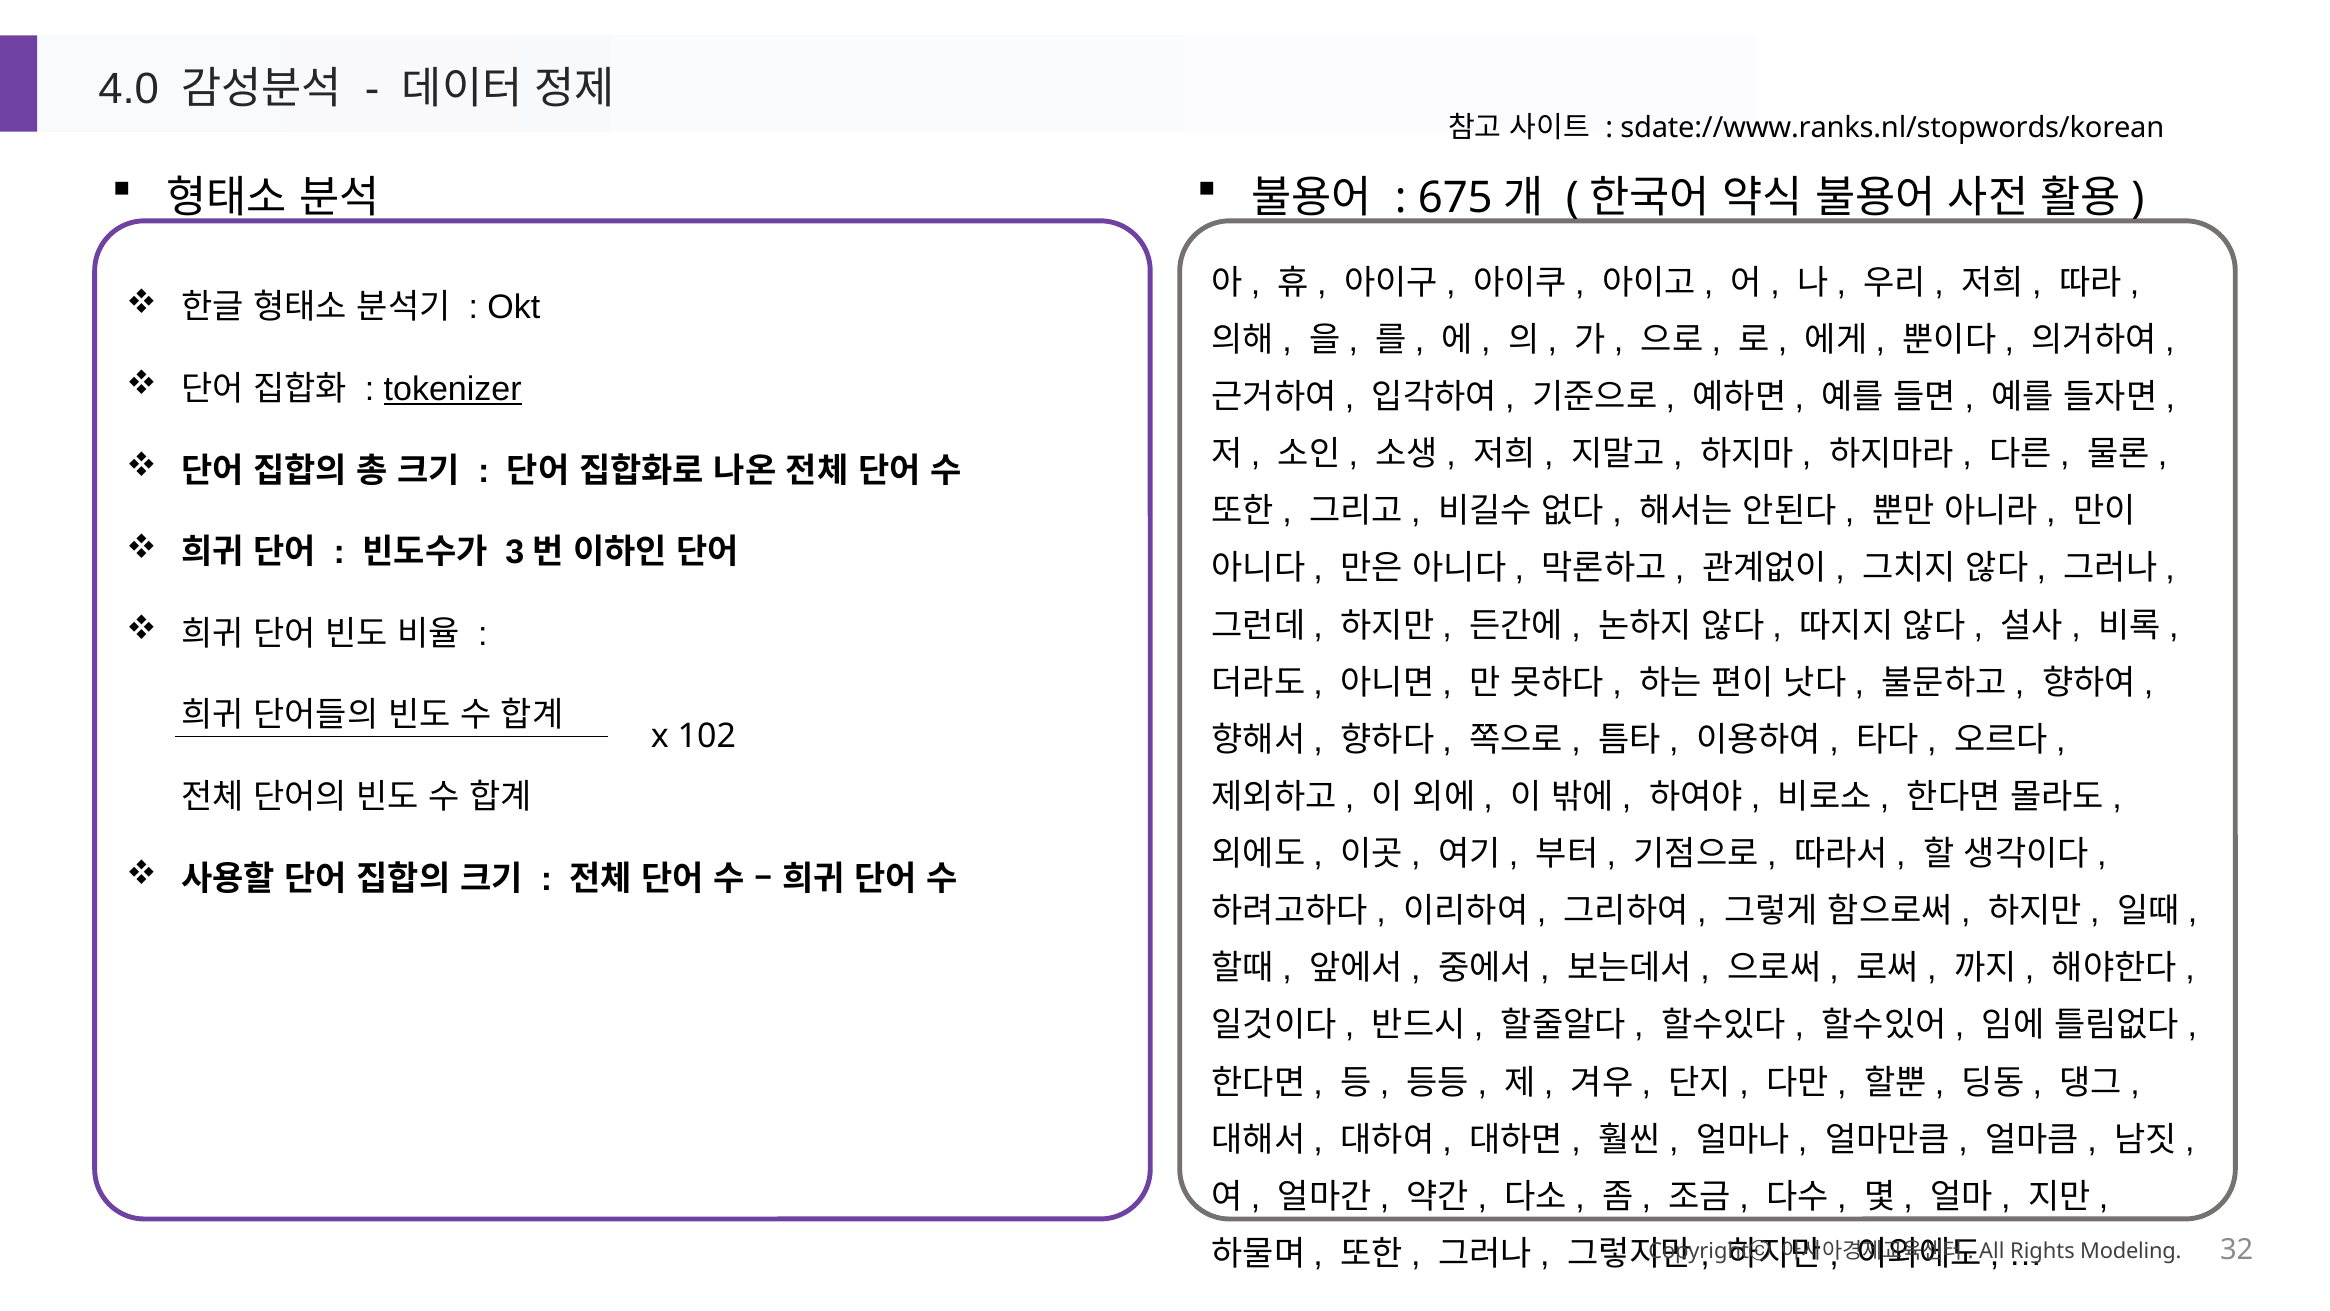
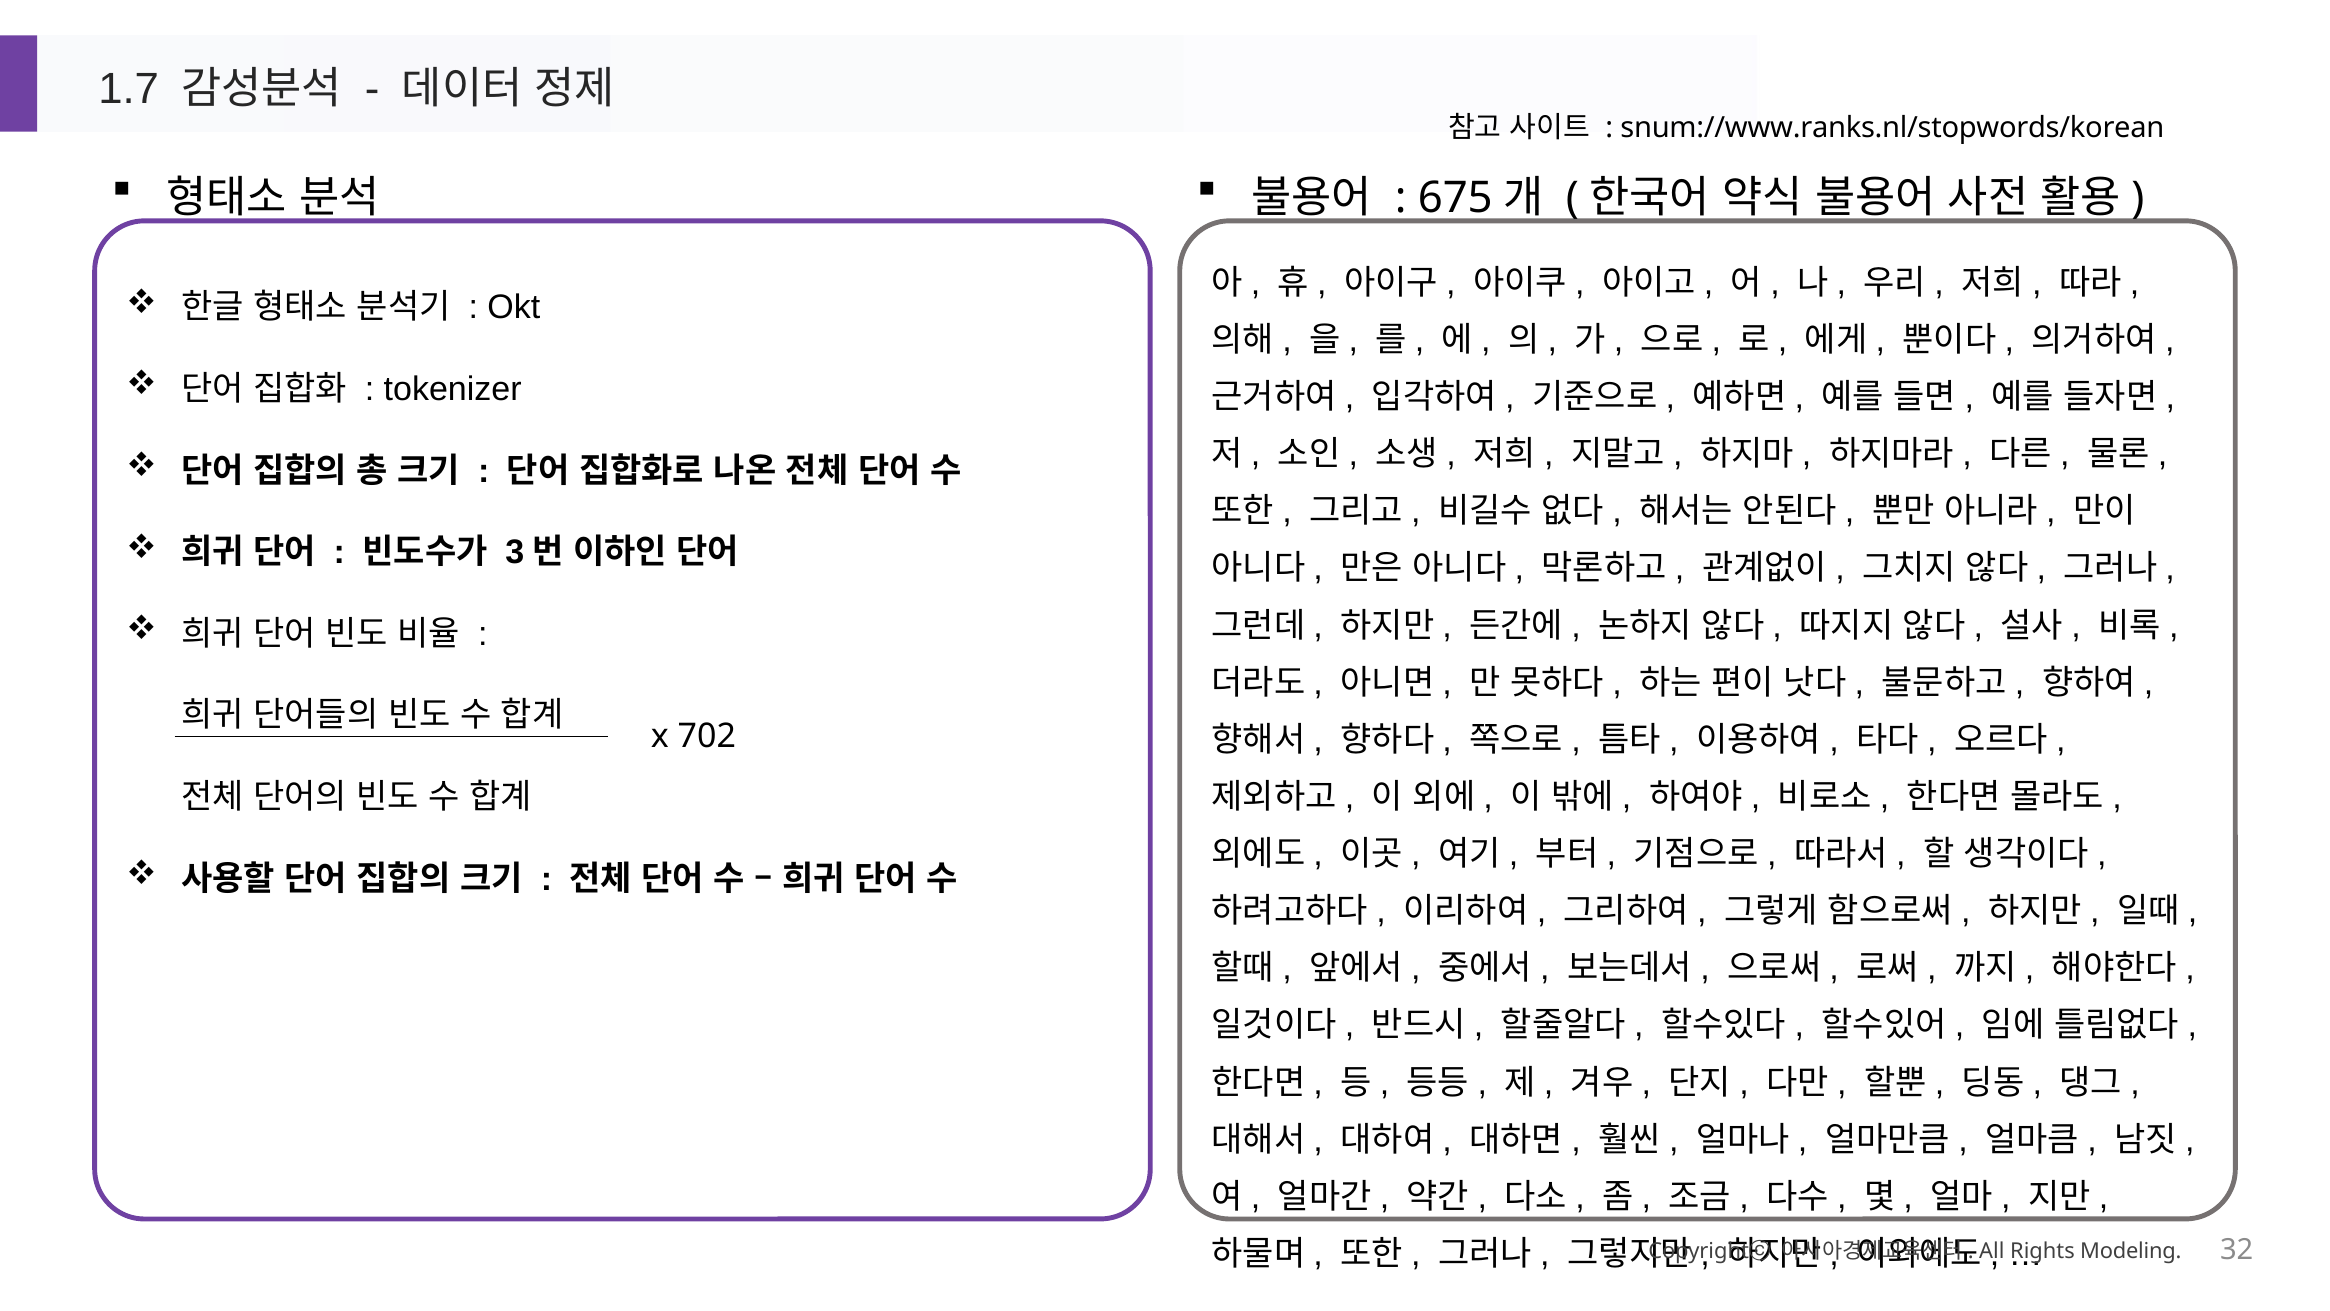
4.0: 4.0 -> 1.7
sdate://www.ranks.nl/stopwords/korean: sdate://www.ranks.nl/stopwords/korean -> snum://www.ranks.nl/stopwords/korean
tokenizer underline: present -> none
102: 102 -> 702
